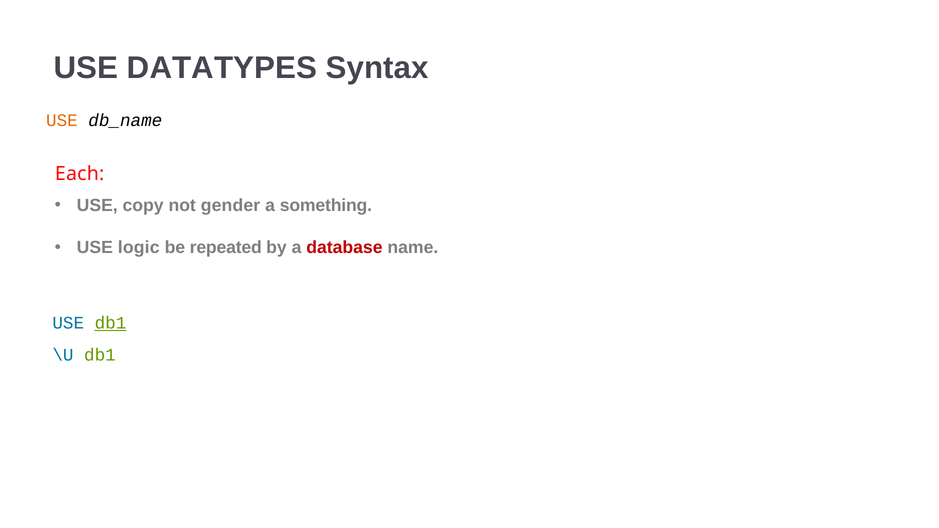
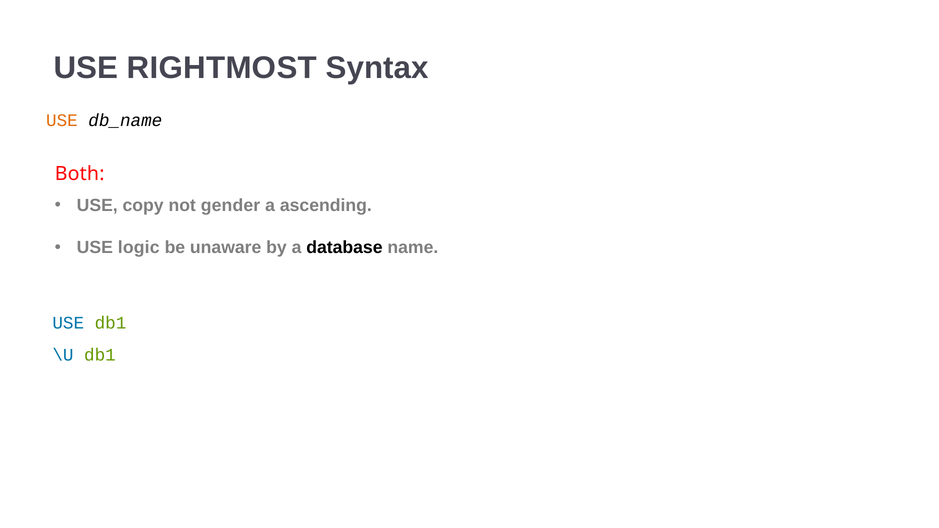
DATATYPES: DATATYPES -> RIGHTMOST
Each: Each -> Both
something: something -> ascending
repeated: repeated -> unaware
database colour: red -> black
db1 at (111, 323) underline: present -> none
